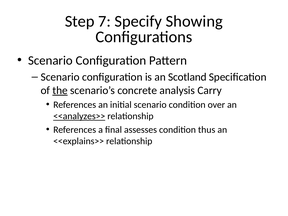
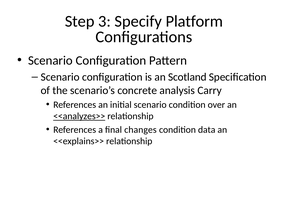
7: 7 -> 3
Showing: Showing -> Platform
the underline: present -> none
assesses: assesses -> changes
thus: thus -> data
